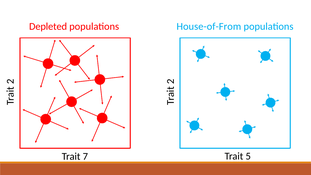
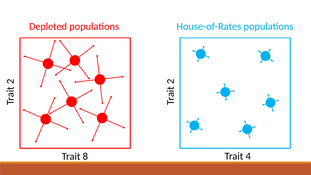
House-of-From: House-of-From -> House-of-Rates
5: 5 -> 4
7: 7 -> 8
